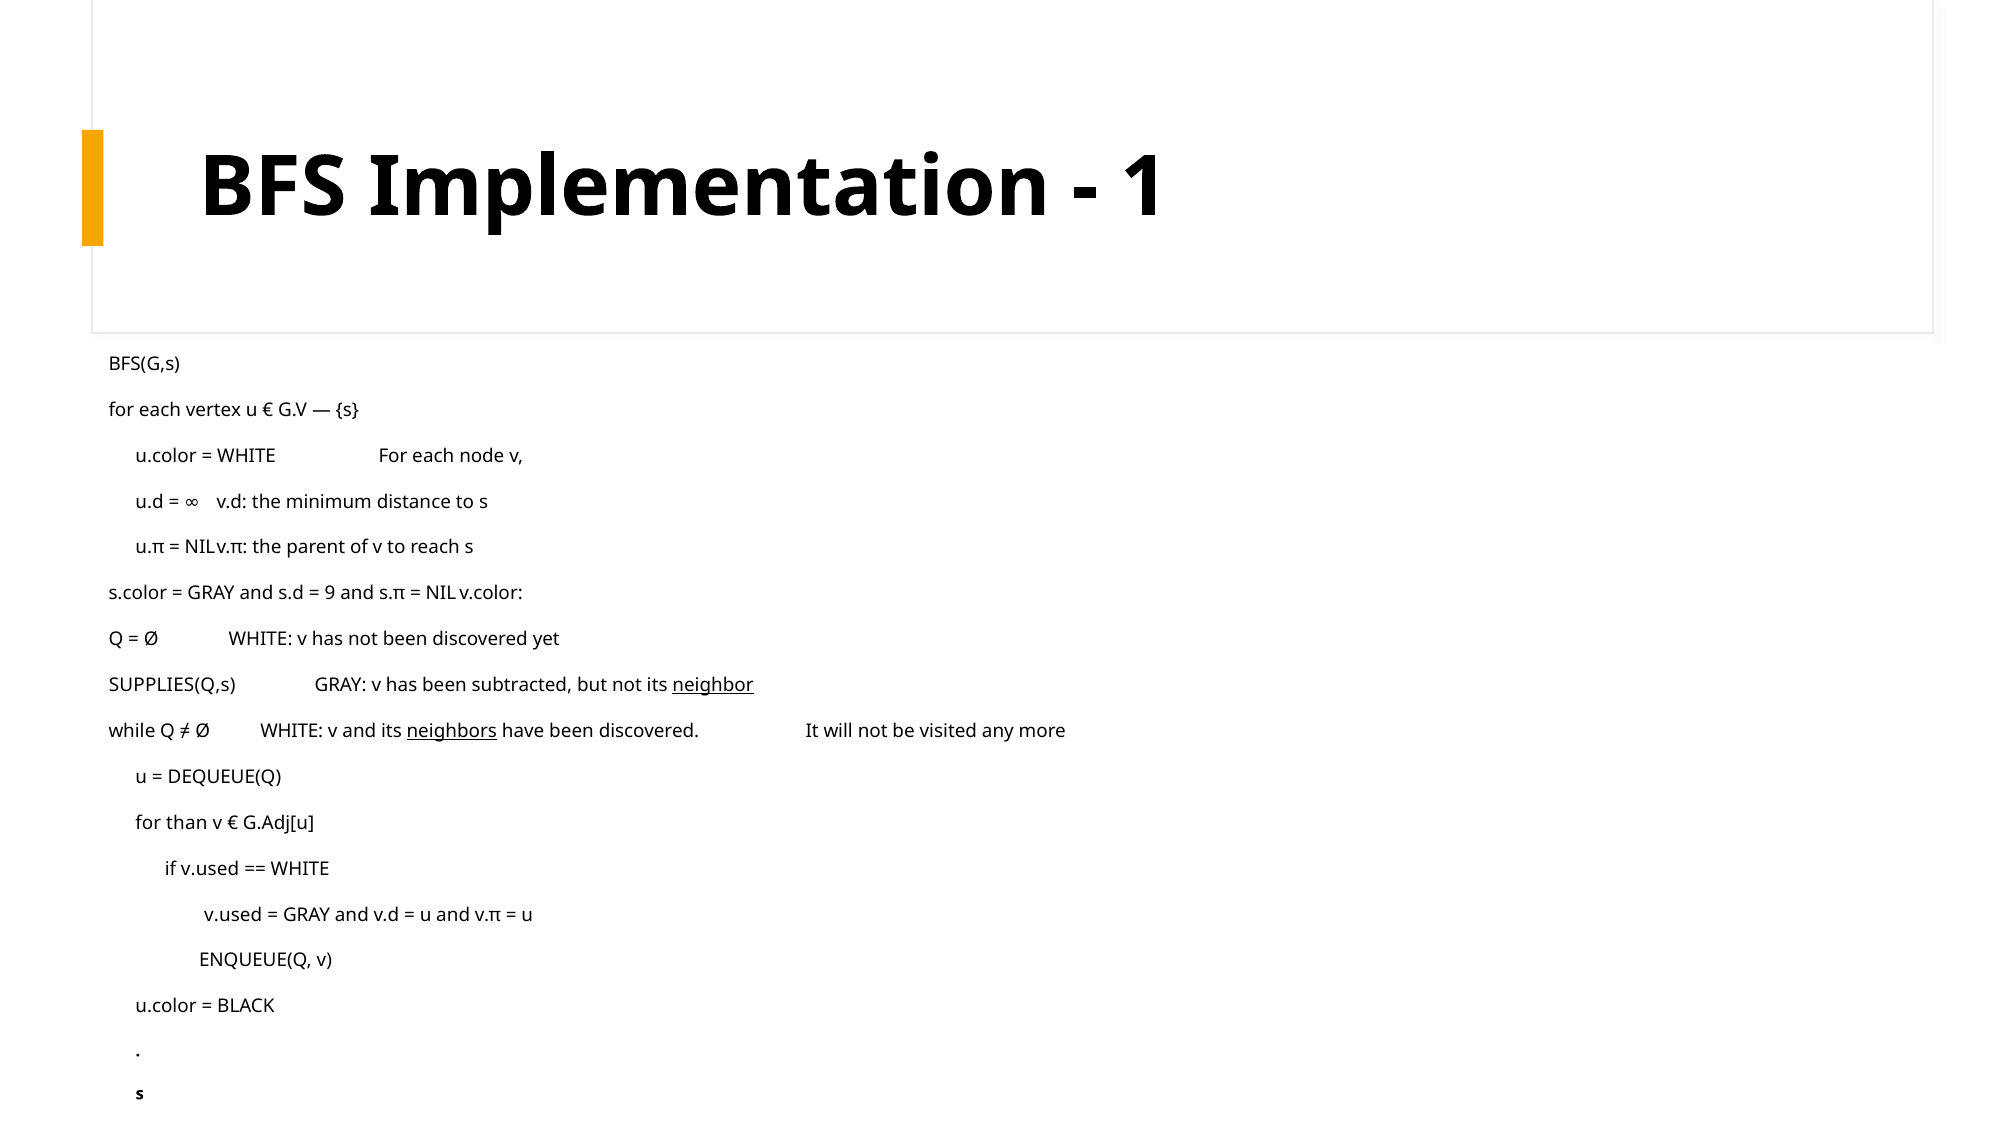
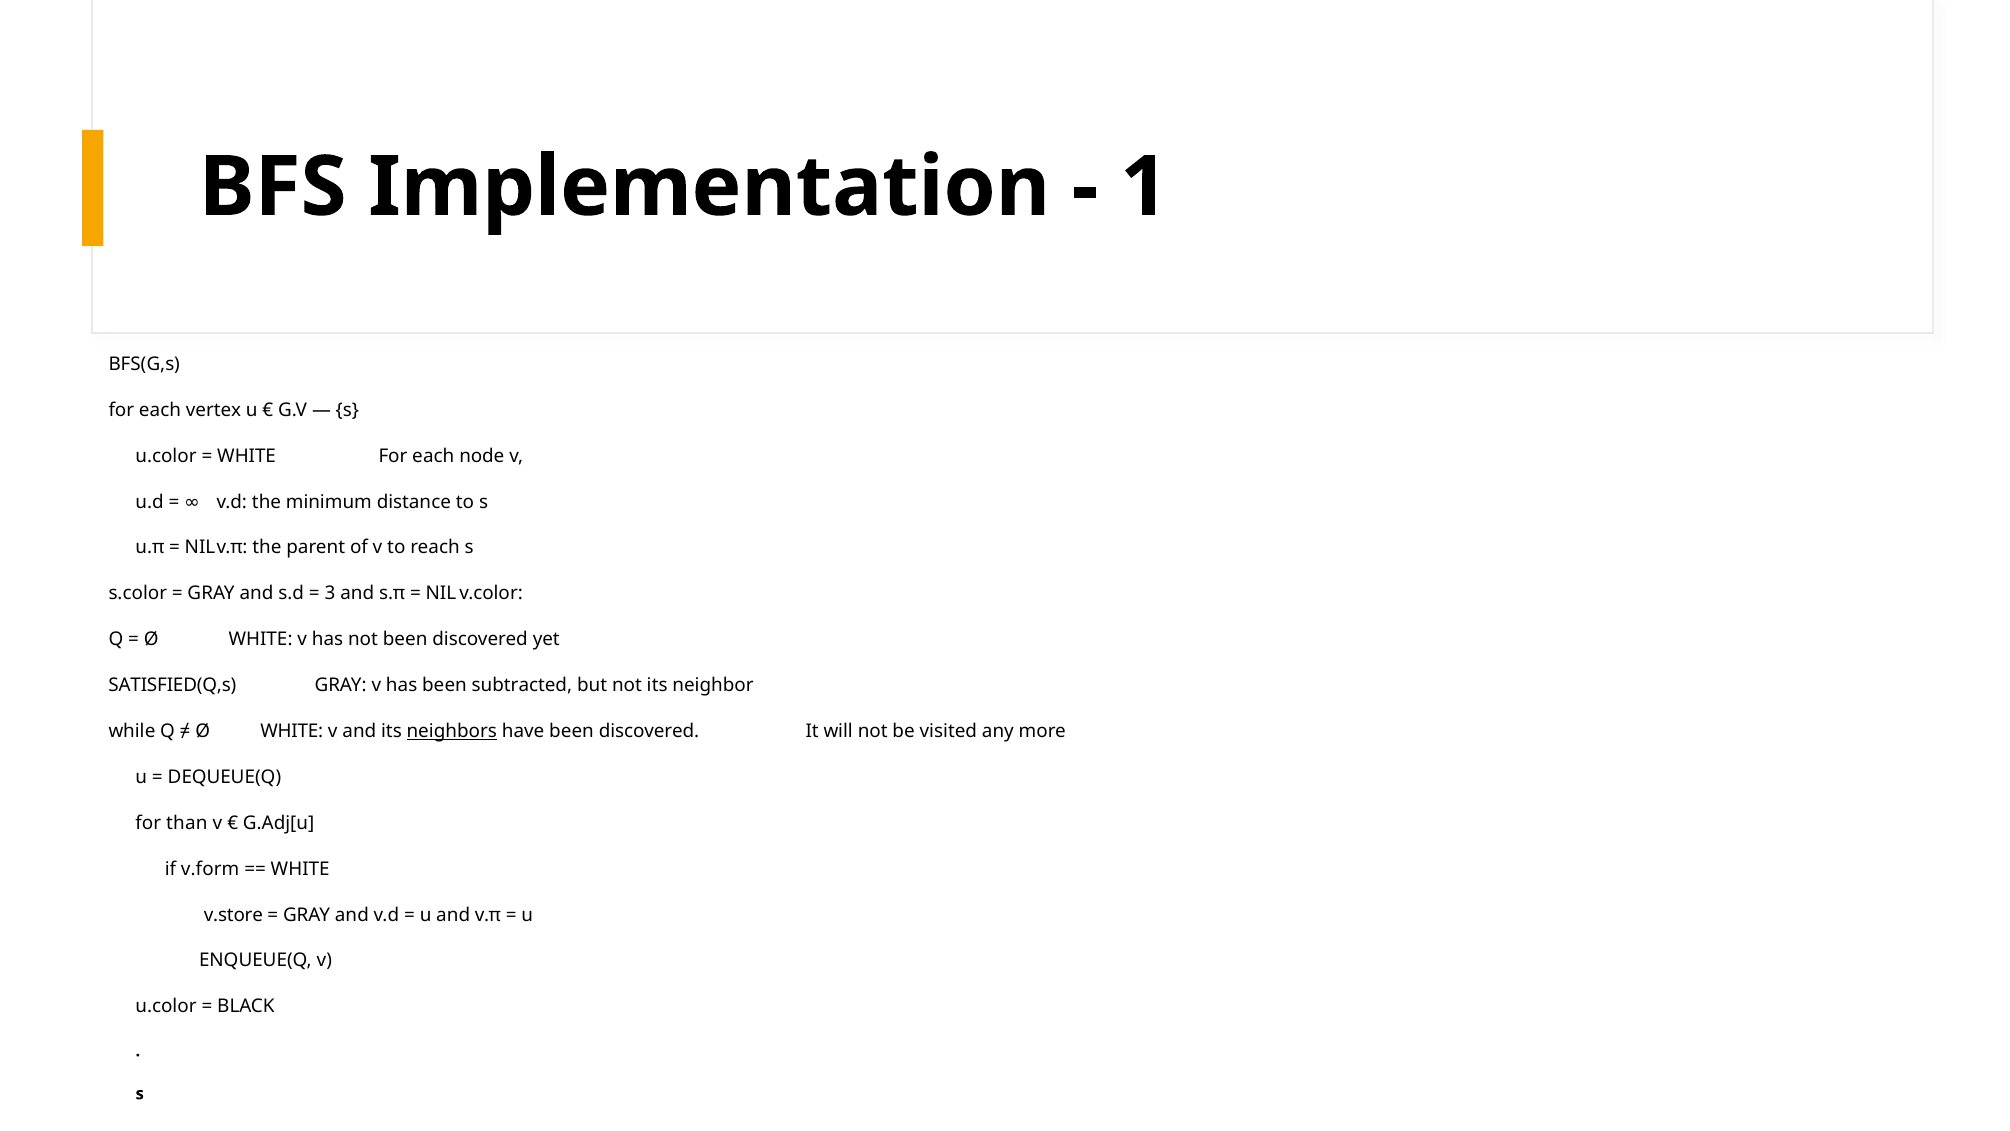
9: 9 -> 3
SUPPLIES(Q,s: SUPPLIES(Q,s -> SATISFIED(Q,s
neighbor underline: present -> none
if v.used: v.used -> v.form
v.used at (233, 915): v.used -> v.store
